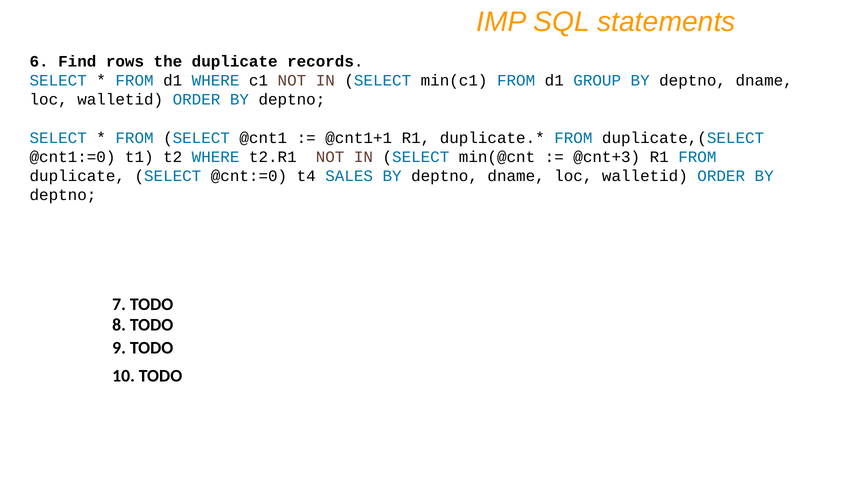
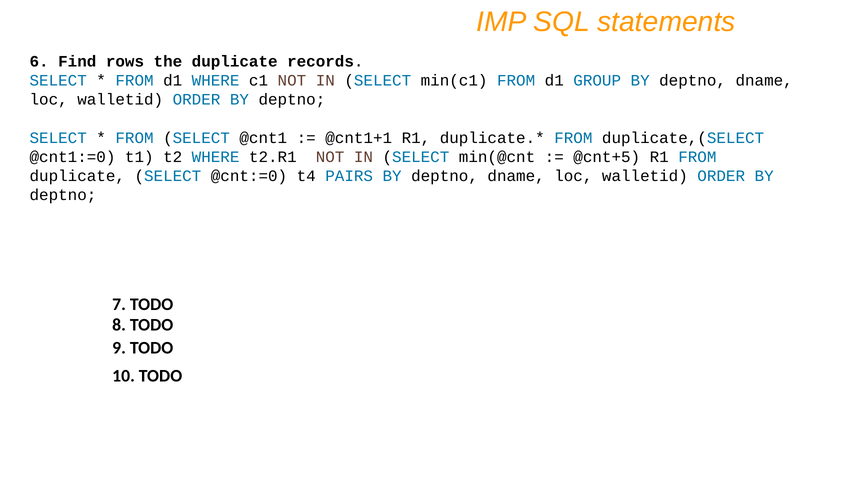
@cnt+3: @cnt+3 -> @cnt+5
SALES: SALES -> PAIRS
